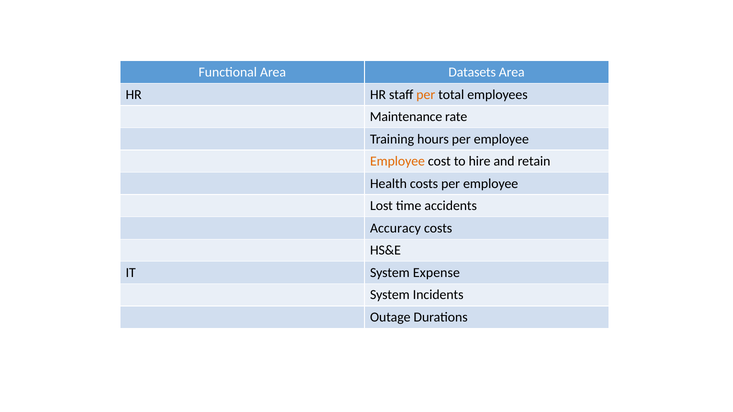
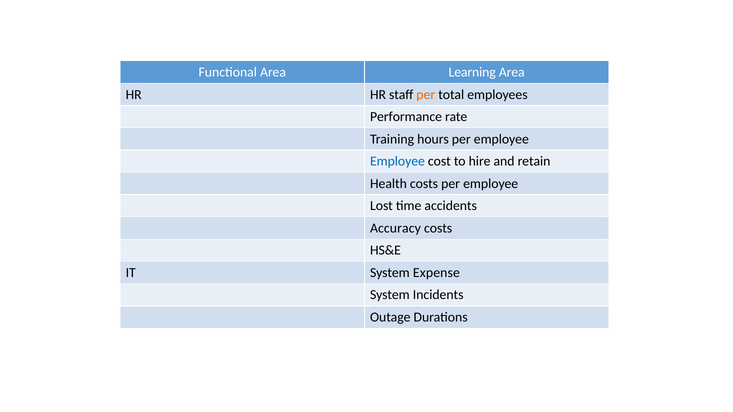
Datasets: Datasets -> Learning
Maintenance: Maintenance -> Performance
Employee at (397, 161) colour: orange -> blue
